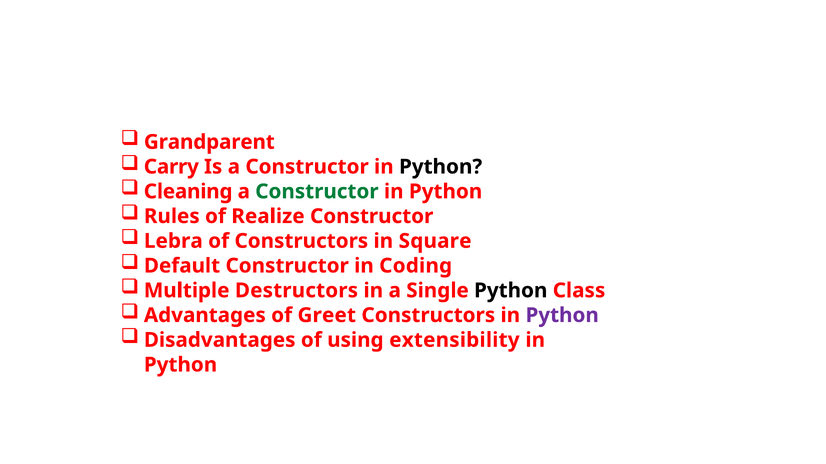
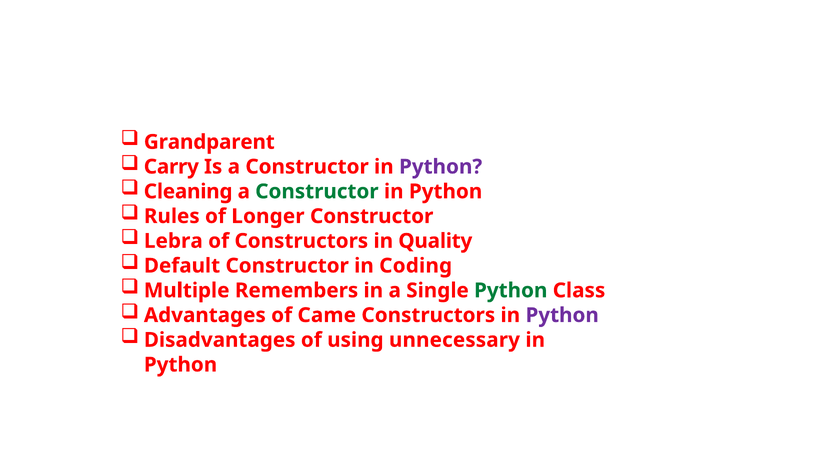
Python at (441, 167) colour: black -> purple
Realize: Realize -> Longer
Square: Square -> Quality
Destructors: Destructors -> Remembers
Python at (511, 291) colour: black -> green
Greet: Greet -> Came
extensibility: extensibility -> unnecessary
